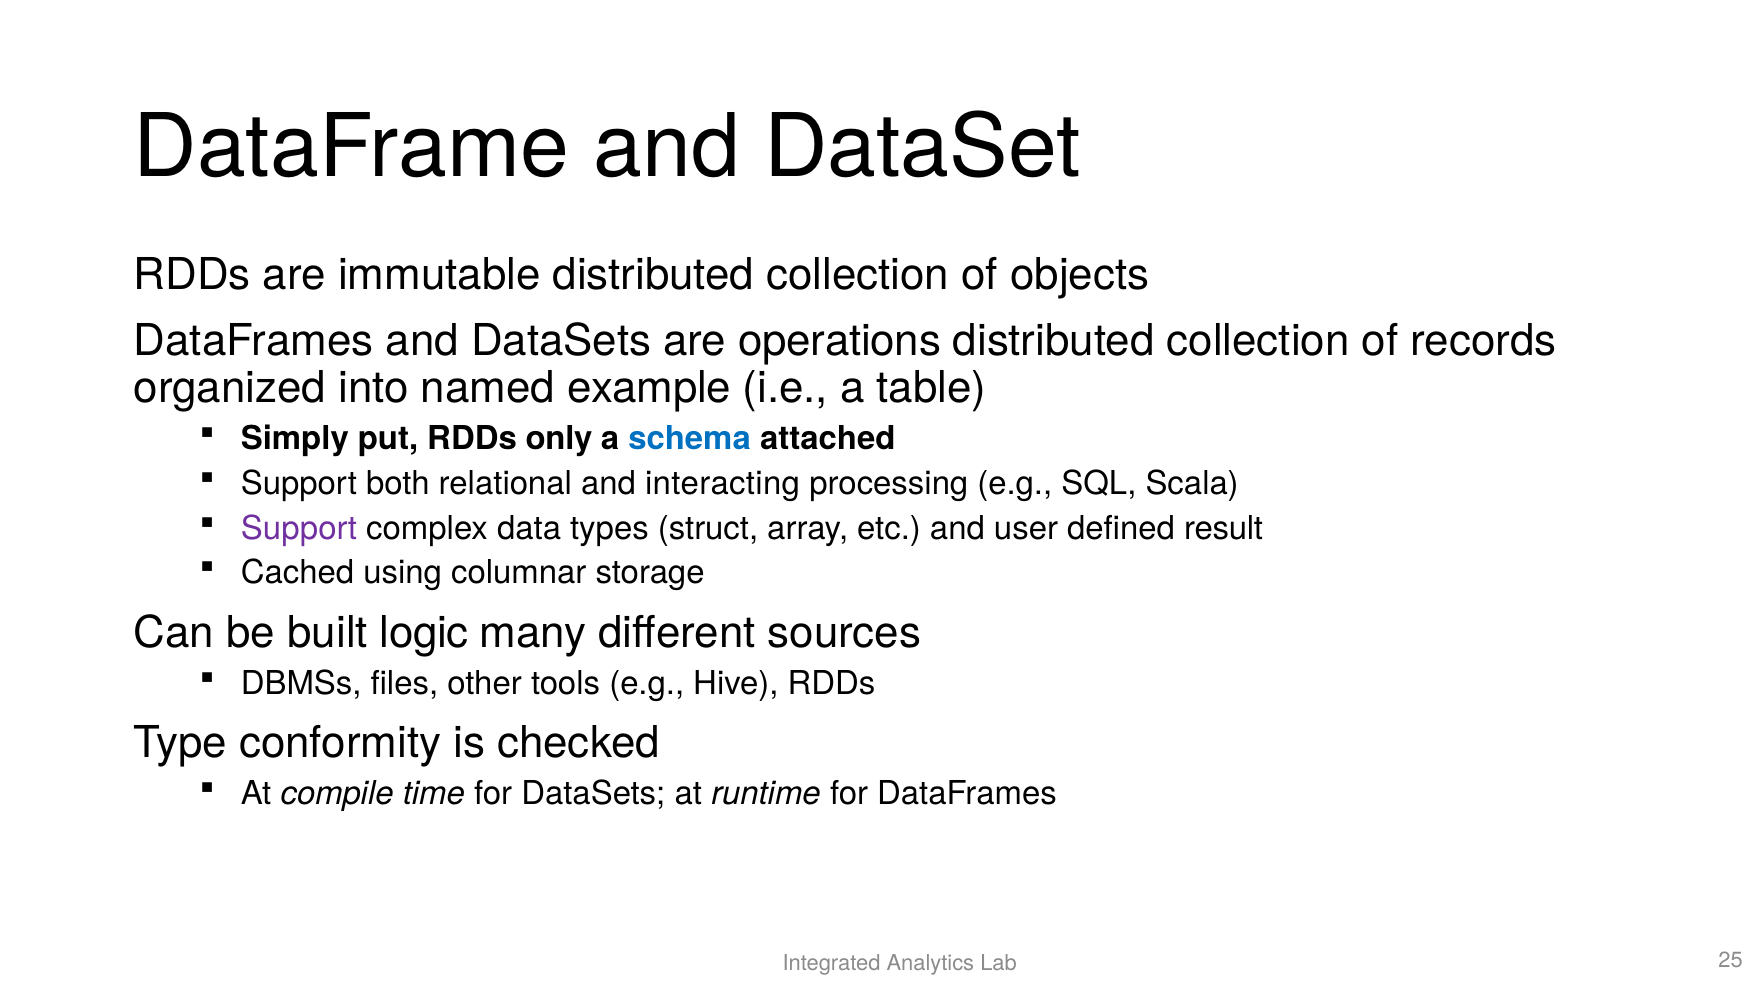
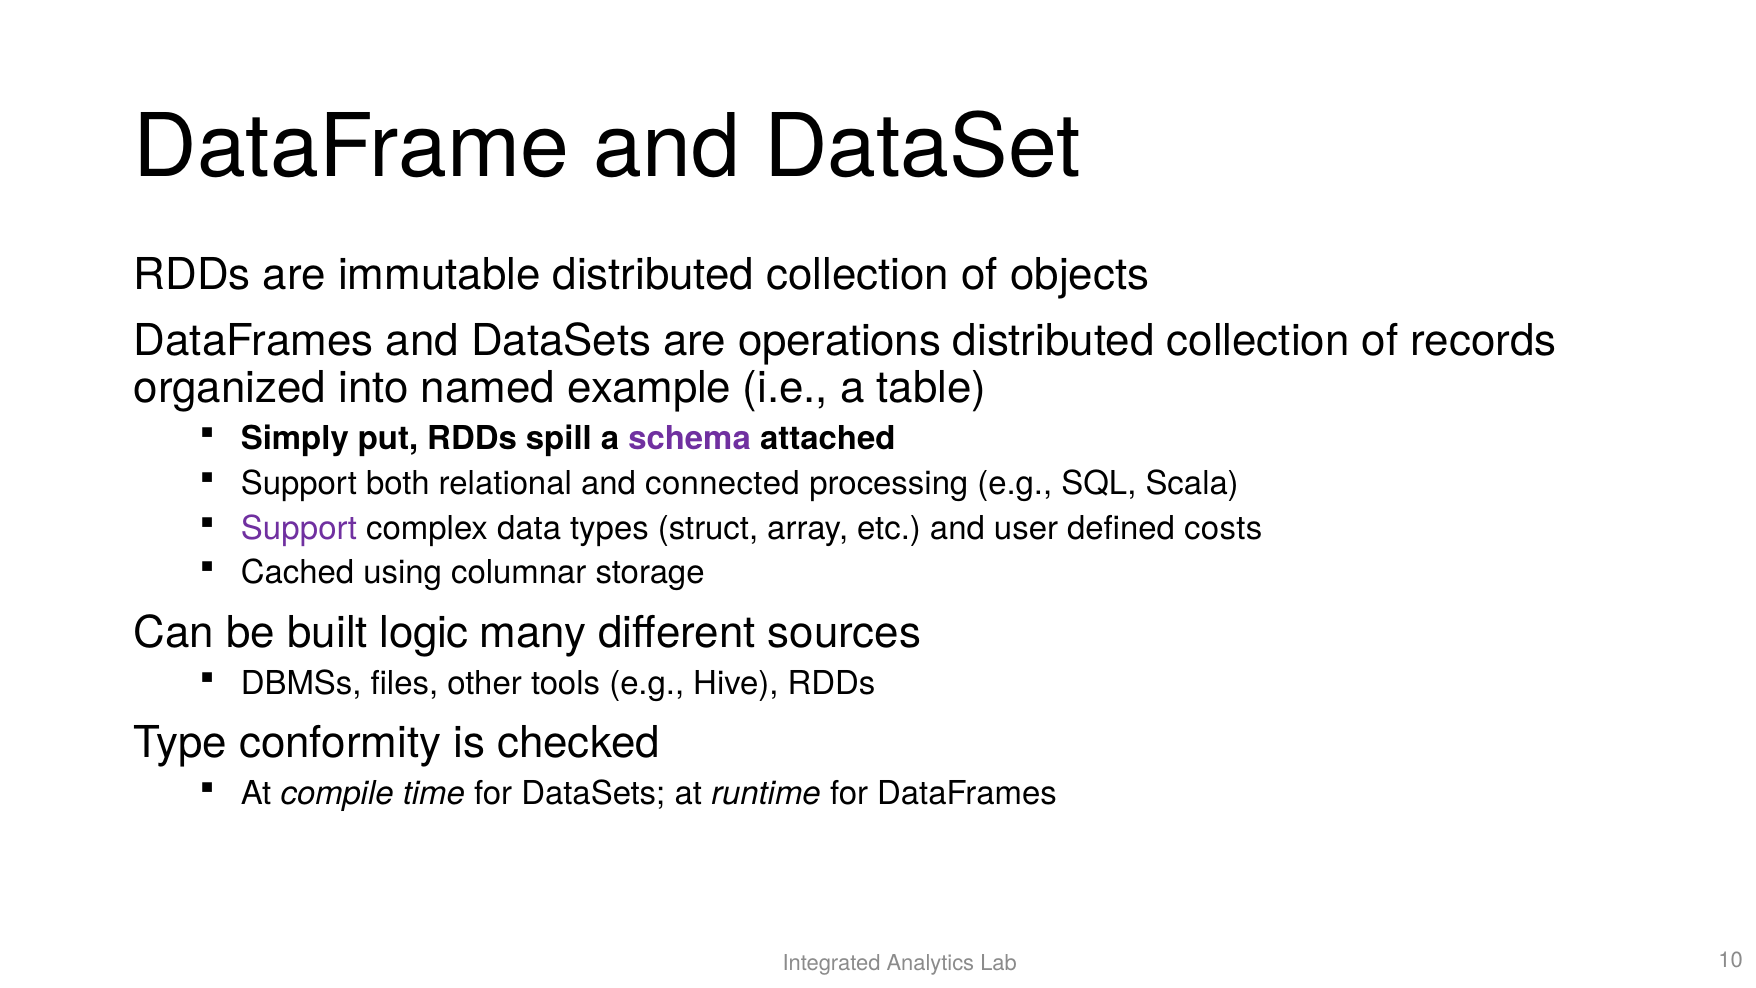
only: only -> spill
schema colour: blue -> purple
interacting: interacting -> connected
result: result -> costs
25: 25 -> 10
